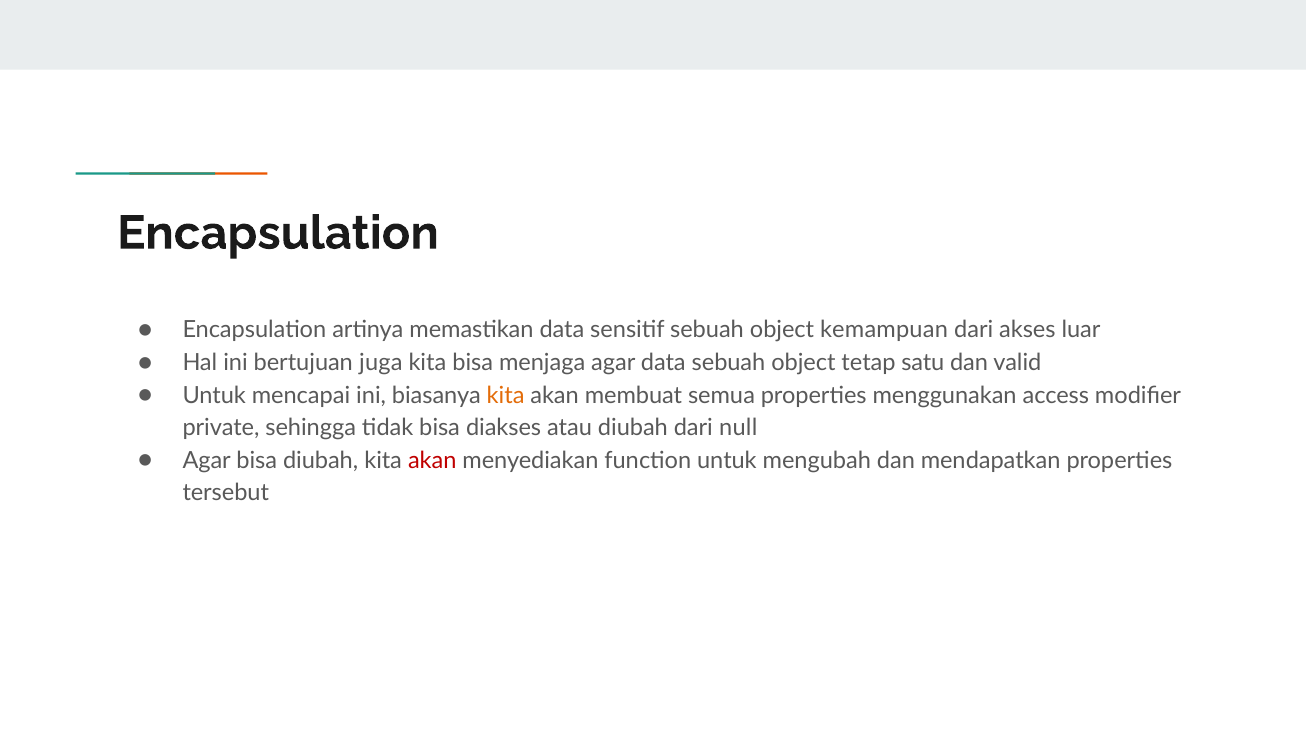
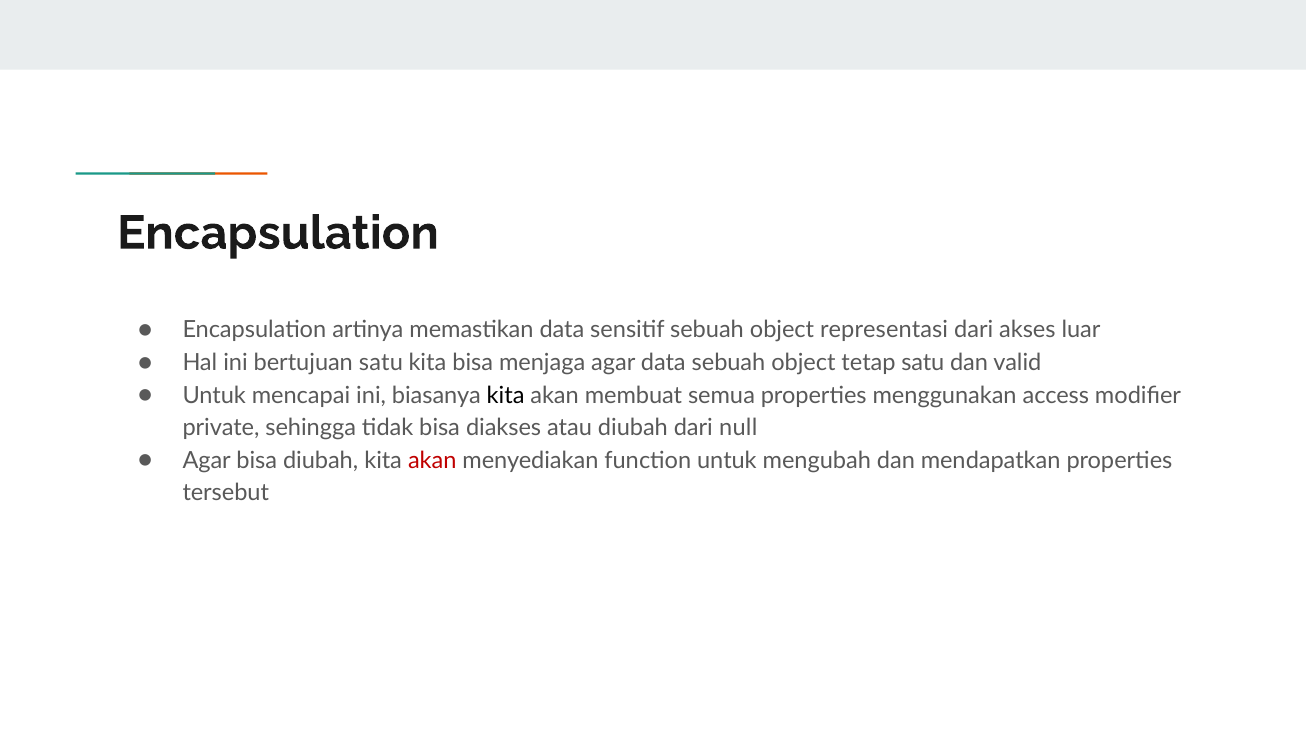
kemampuan: kemampuan -> representasi
bertujuan juga: juga -> satu
kita at (506, 395) colour: orange -> black
